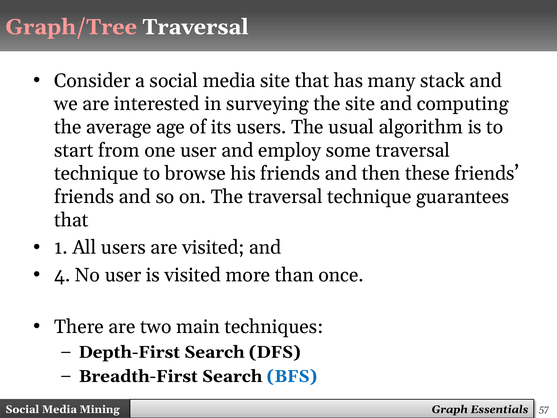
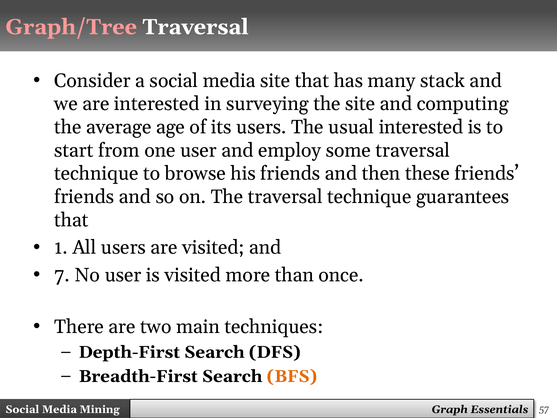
usual algorithm: algorithm -> interested
4: 4 -> 7
BFS colour: blue -> orange
